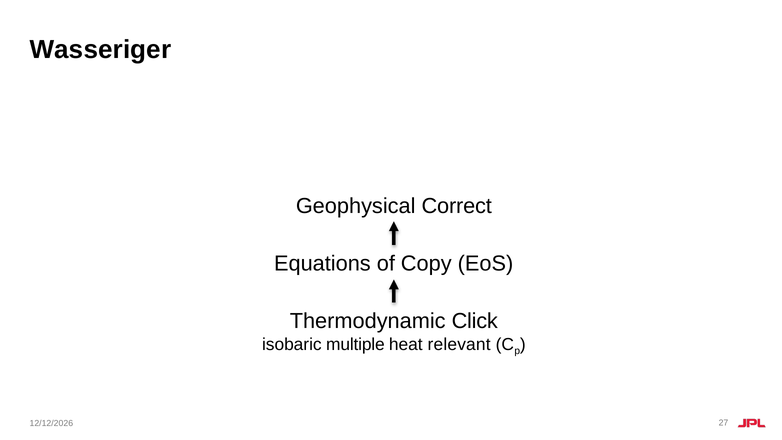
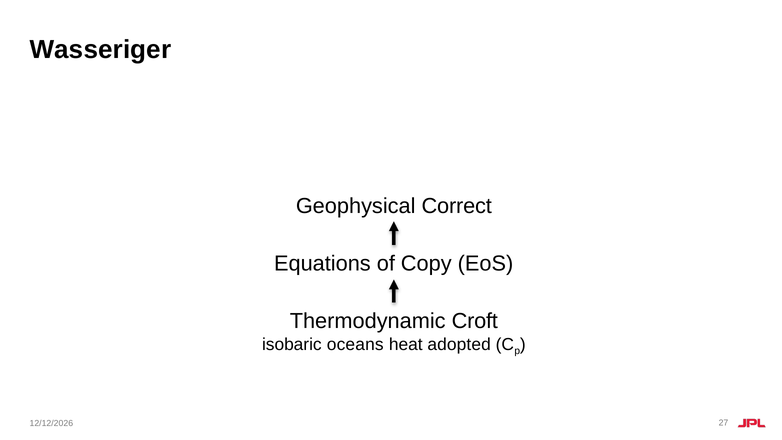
Click: Click -> Croft
multiple: multiple -> oceans
relevant: relevant -> adopted
